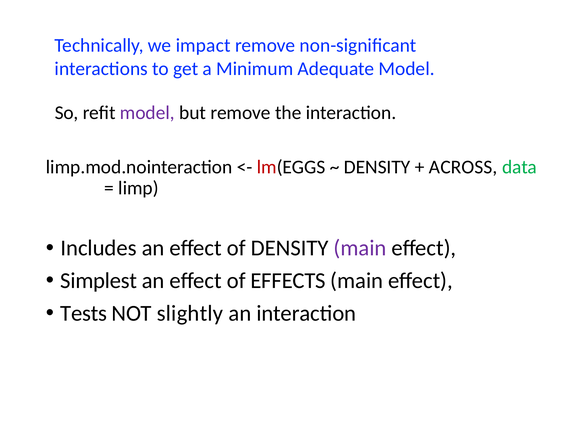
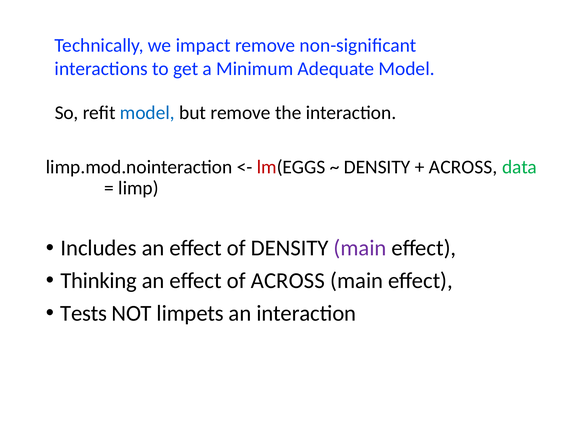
model at (147, 112) colour: purple -> blue
Simplest: Simplest -> Thinking
of EFFECTS: EFFECTS -> ACROSS
slightly: slightly -> limpets
